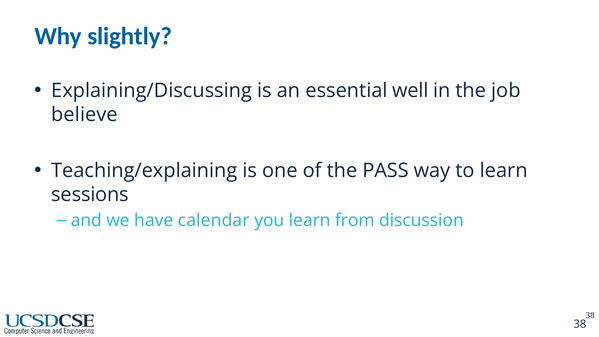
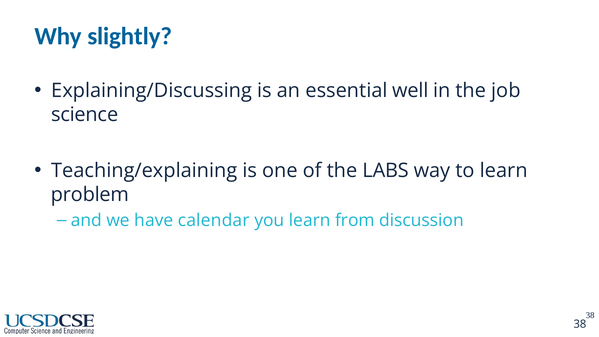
believe: believe -> science
PASS: PASS -> LABS
sessions: sessions -> problem
